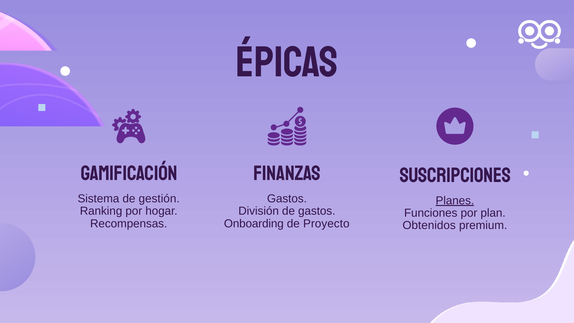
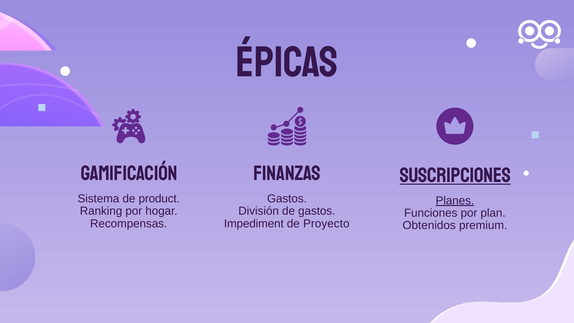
Suscripciones underline: none -> present
gestión: gestión -> product
Onboarding: Onboarding -> Impediment
